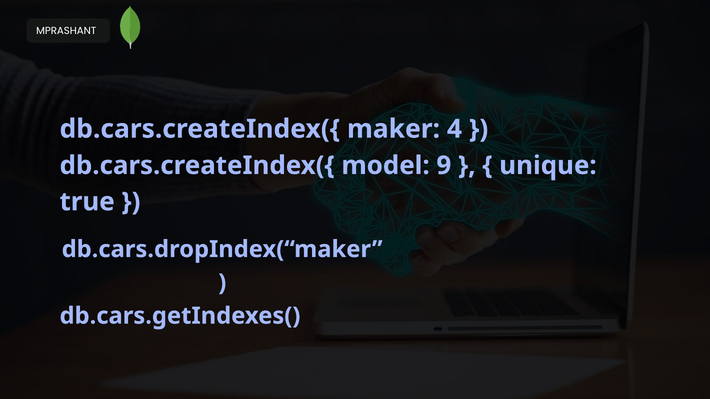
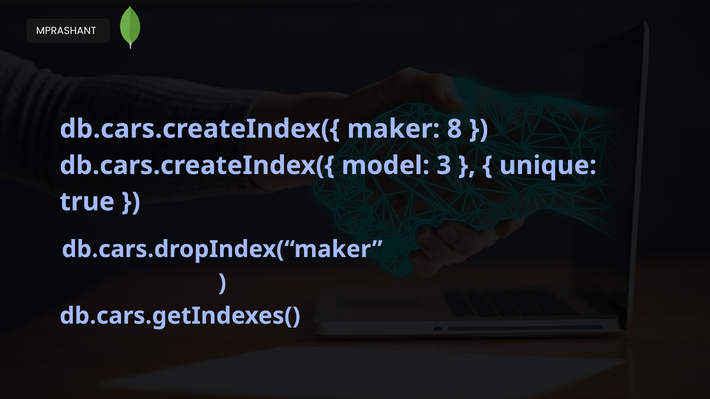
4: 4 -> 8
9: 9 -> 3
